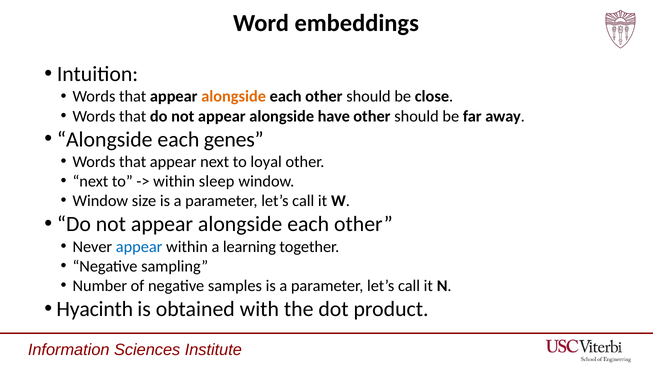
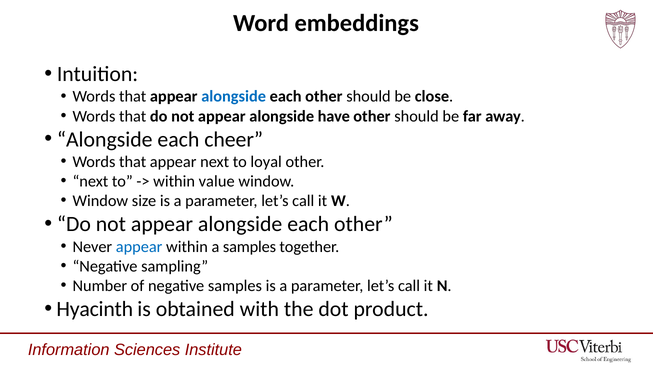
alongside at (234, 97) colour: orange -> blue
genes: genes -> cheer
sleep: sleep -> value
a learning: learning -> samples
